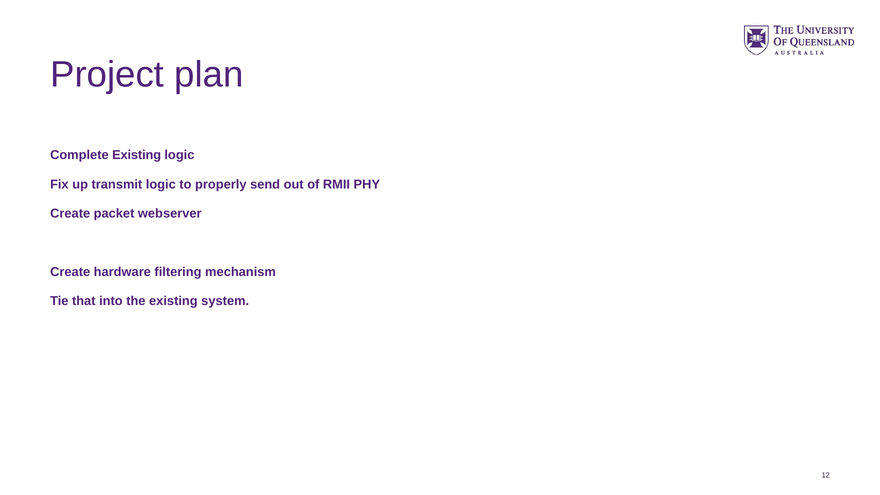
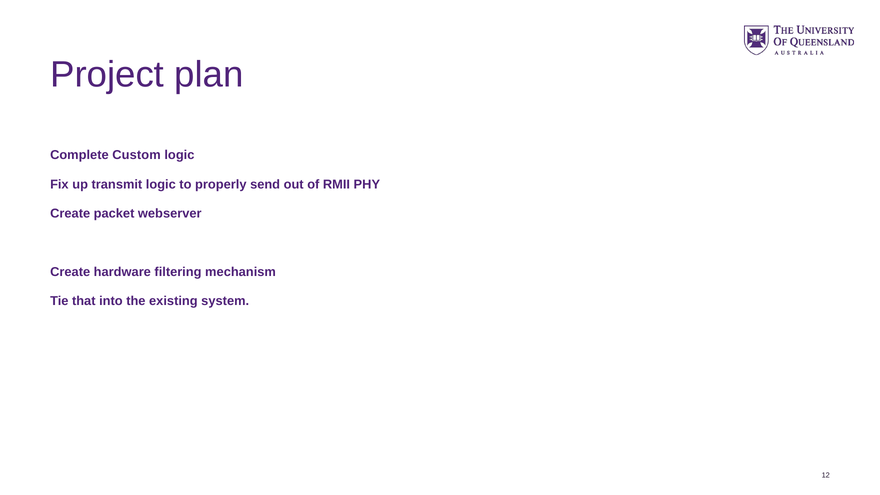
Complete Existing: Existing -> Custom
